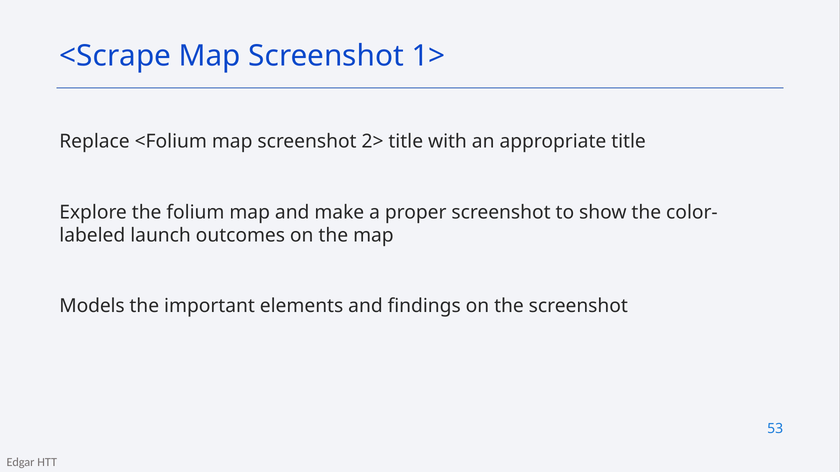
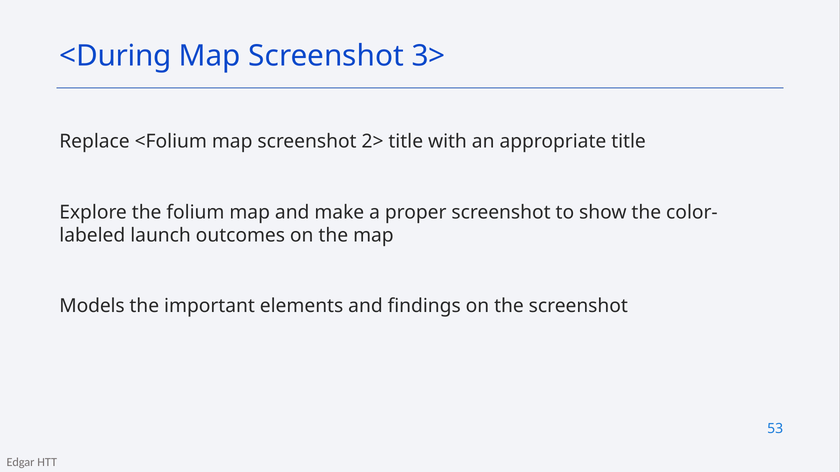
<Scrape: <Scrape -> <During
1>: 1> -> 3>
